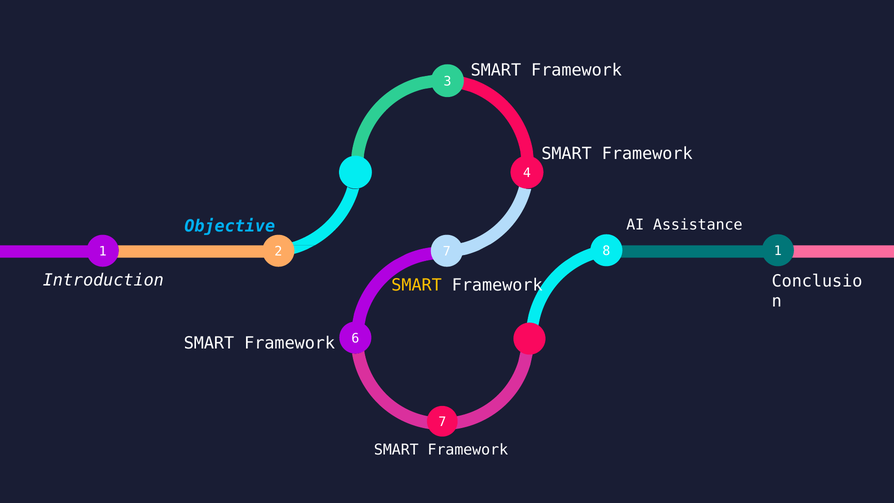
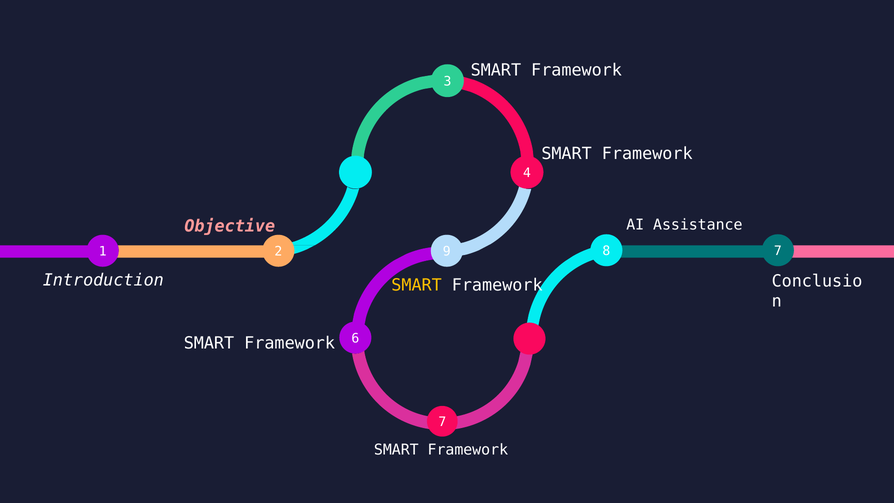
Objective colour: light blue -> pink
8 1: 1 -> 7
1 7: 7 -> 9
